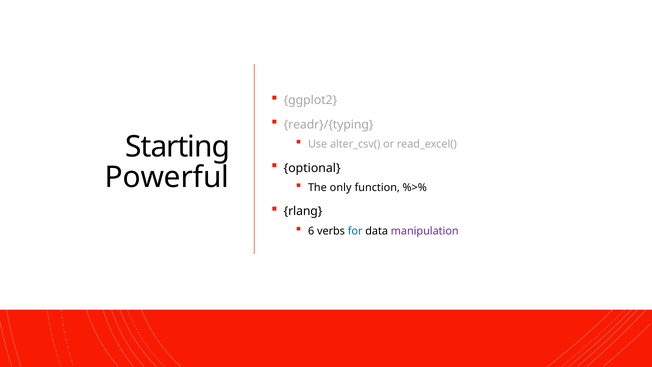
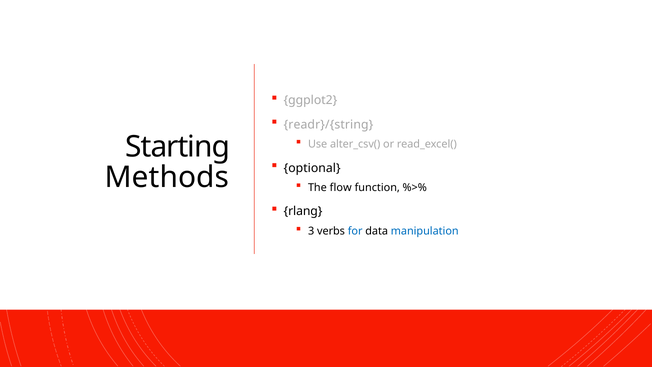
readr}/{typing: readr}/{typing -> readr}/{string
Powerful: Powerful -> Methods
only: only -> flow
6: 6 -> 3
manipulation colour: purple -> blue
